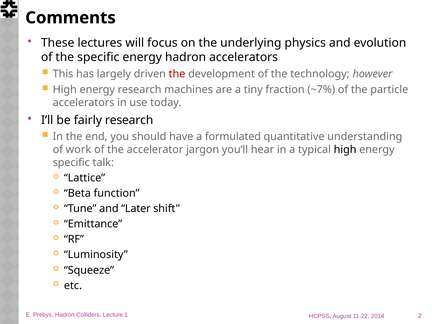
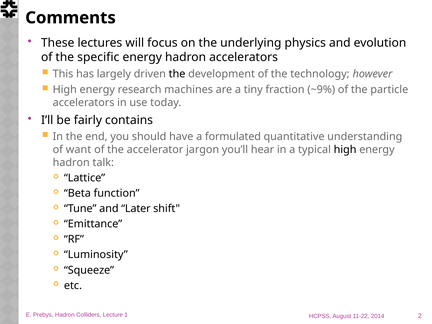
the at (177, 74) colour: red -> black
~7%: ~7% -> ~9%
fairly research: research -> contains
work: work -> want
specific at (71, 163): specific -> hadron
